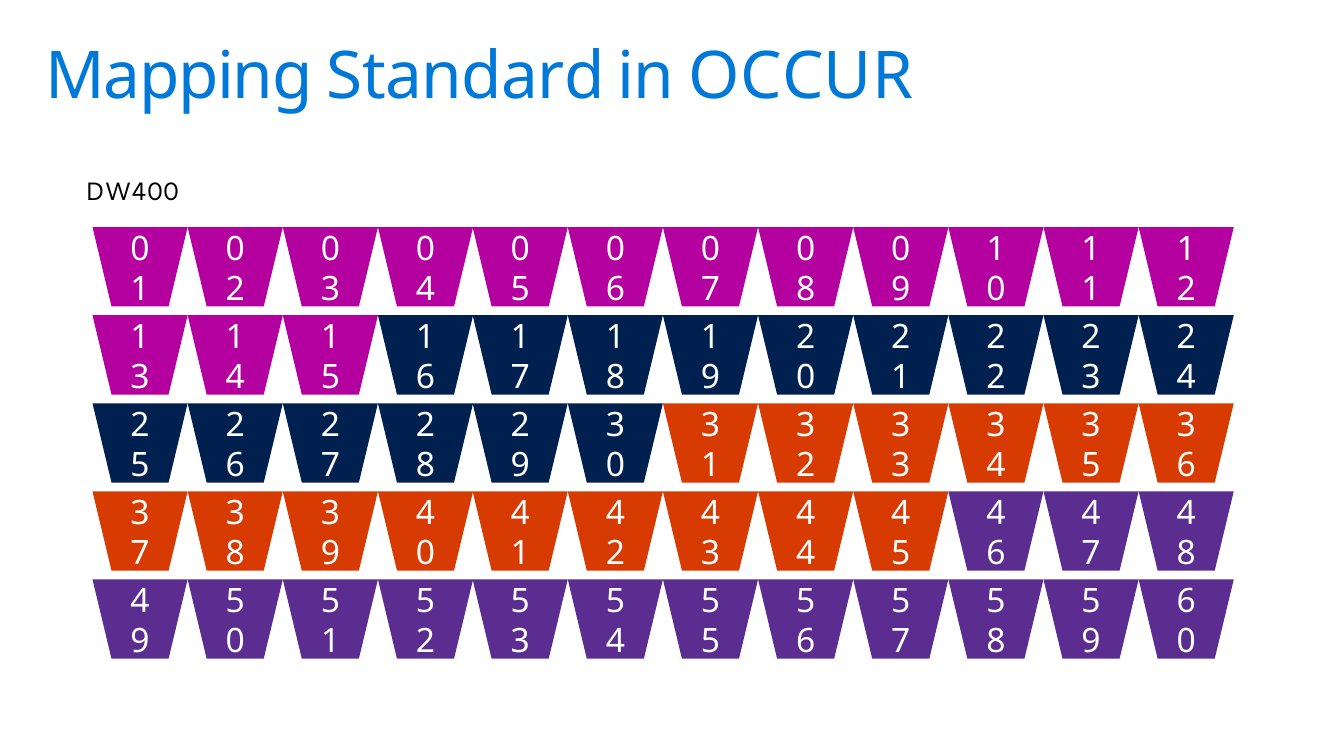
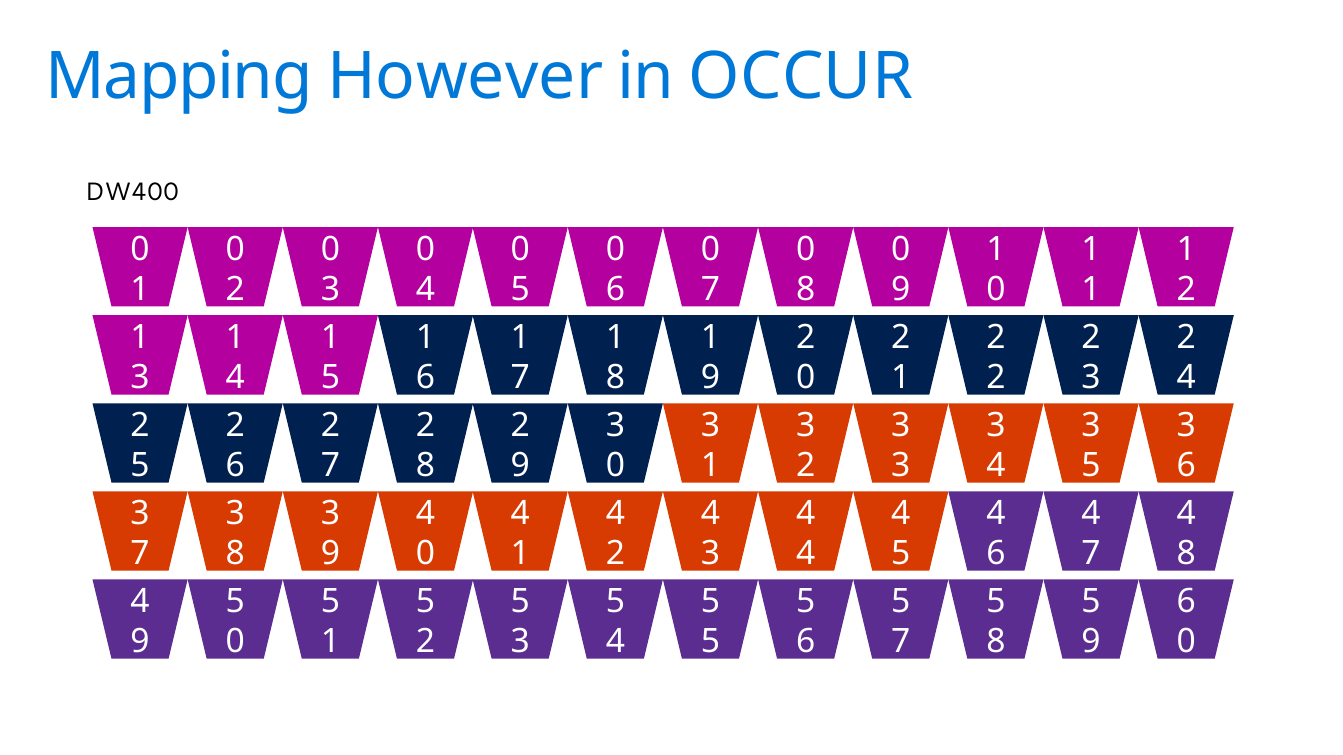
Standard: Standard -> However
